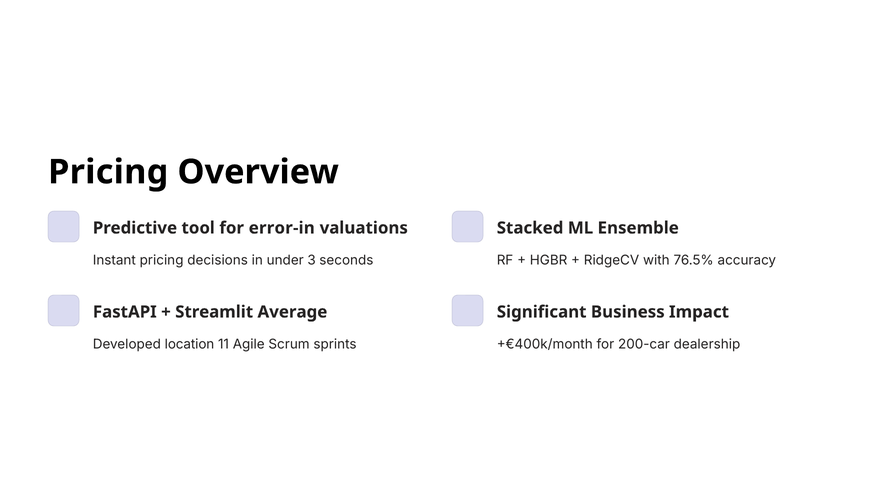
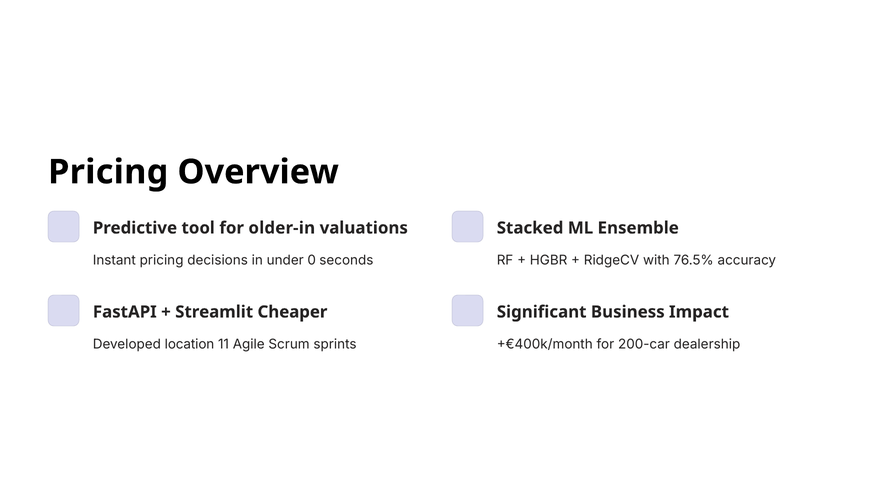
error-in: error-in -> older-in
3: 3 -> 0
Average: Average -> Cheaper
